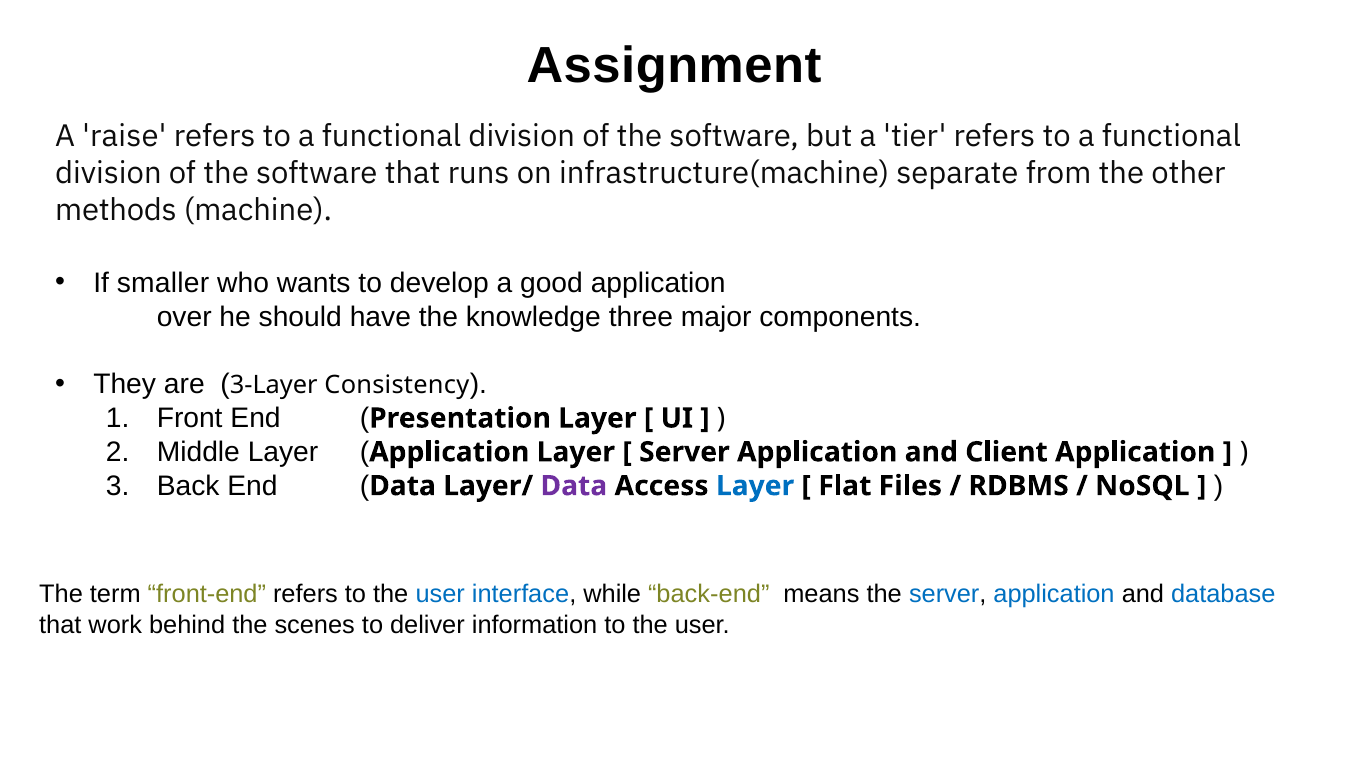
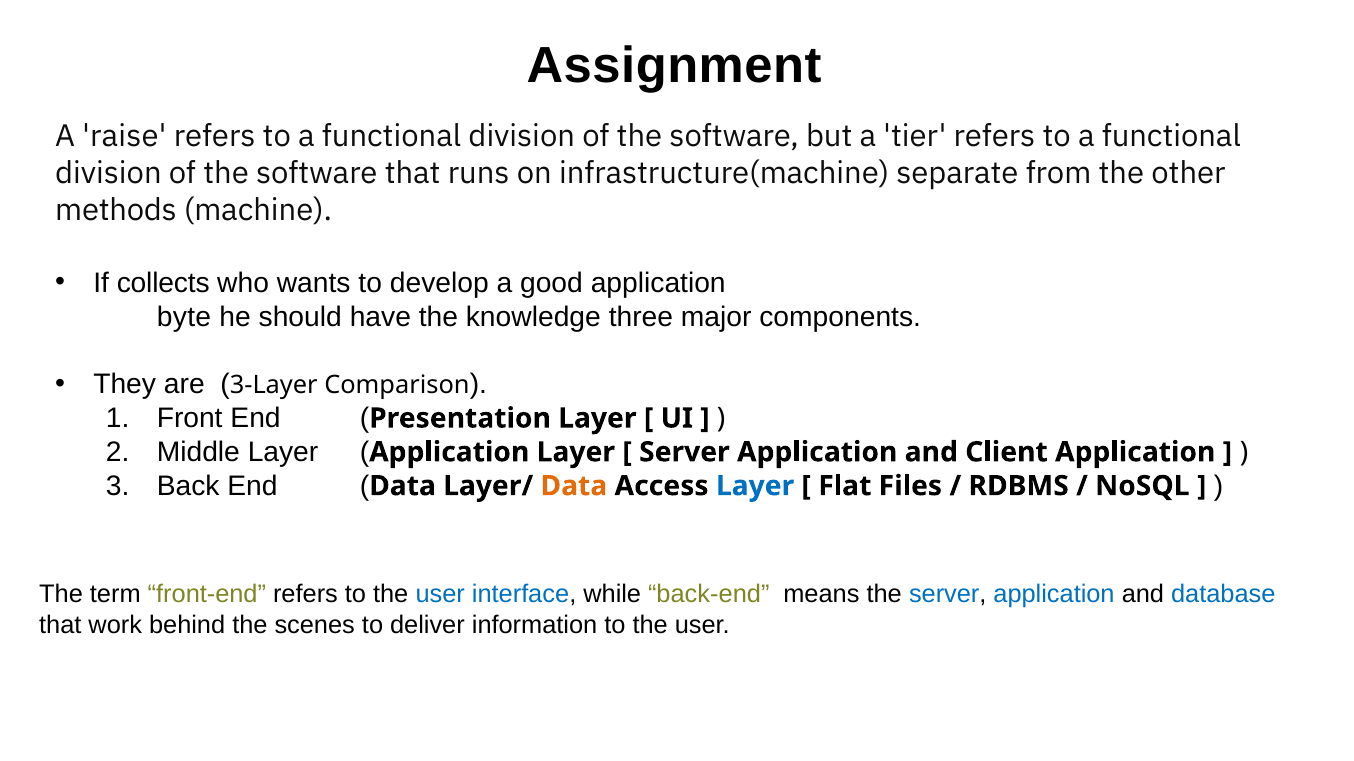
smaller: smaller -> collects
over: over -> byte
Consistency: Consistency -> Comparison
Data at (574, 486) colour: purple -> orange
